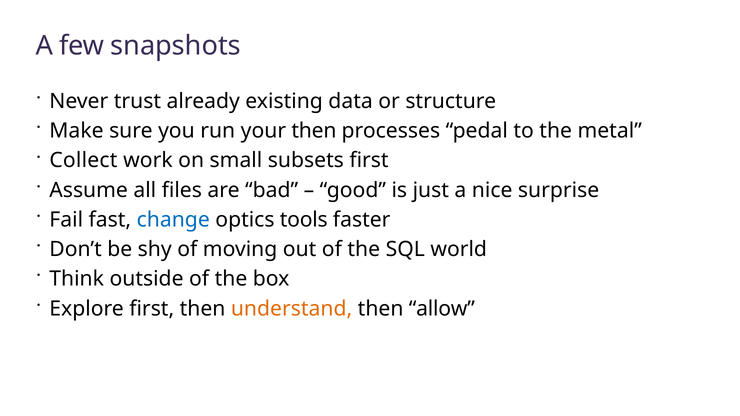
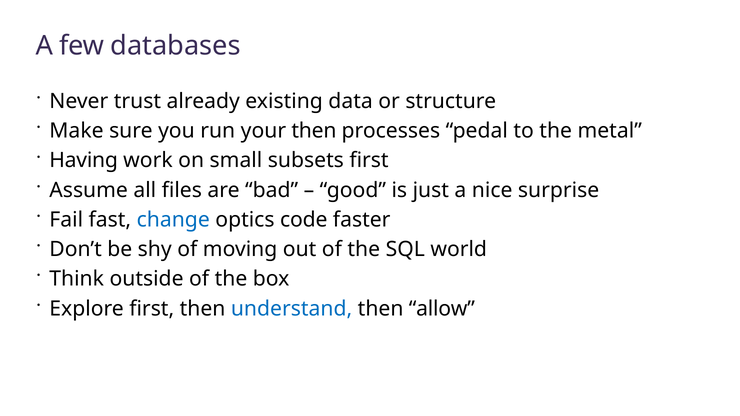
snapshots: snapshots -> databases
Collect: Collect -> Having
tools: tools -> code
understand colour: orange -> blue
